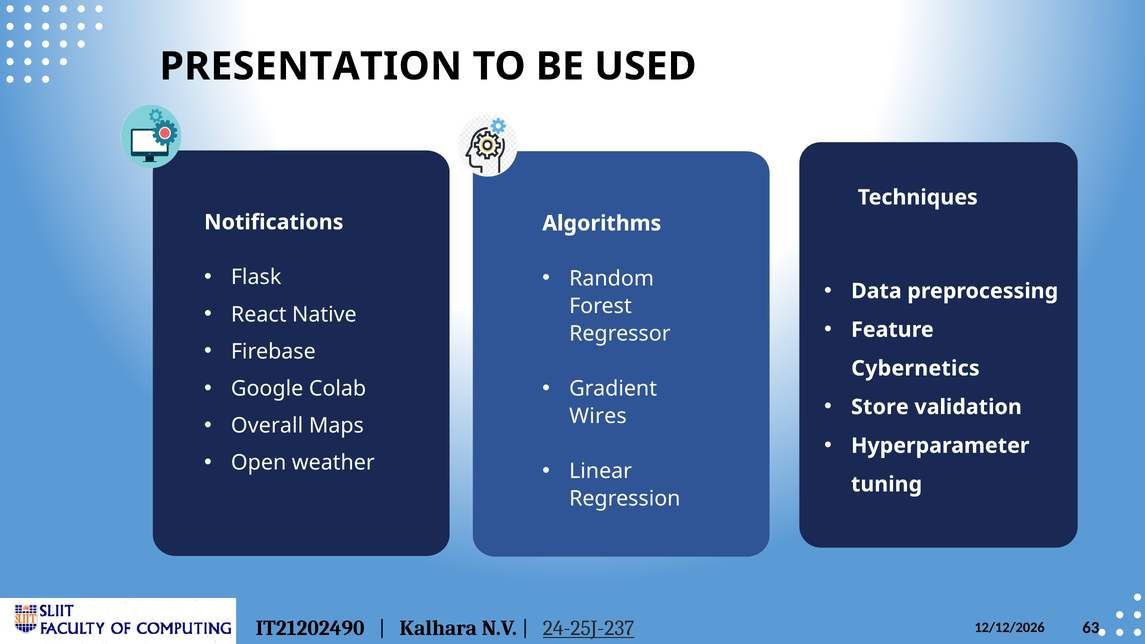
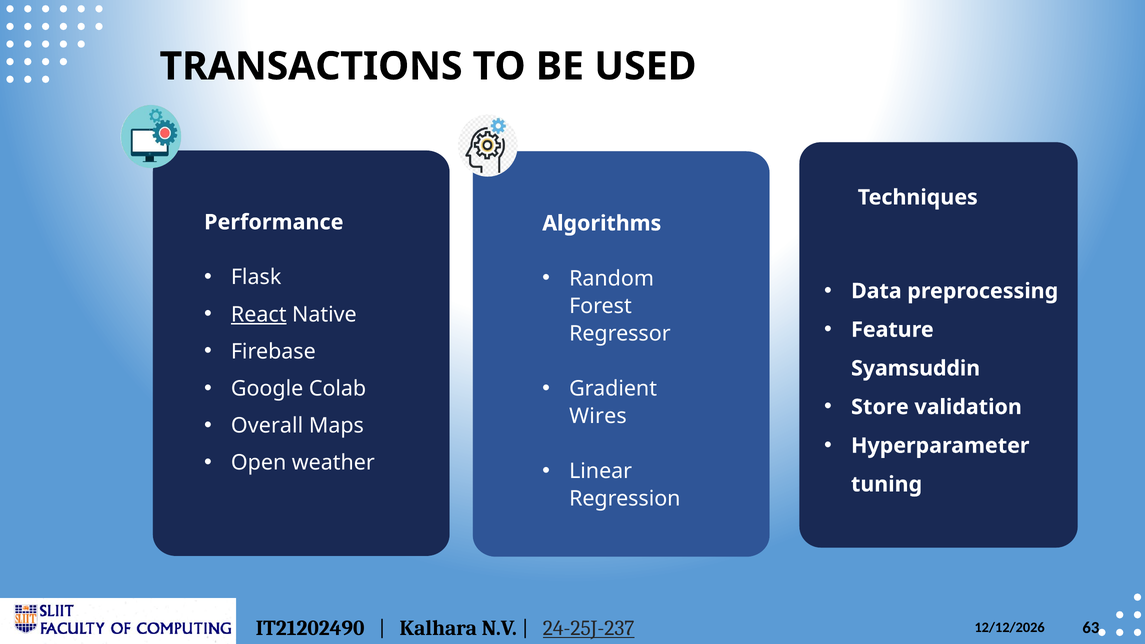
PRESENTATION: PRESENTATION -> TRANSACTIONS
Notifications: Notifications -> Performance
React underline: none -> present
Cybernetics: Cybernetics -> Syamsuddin
